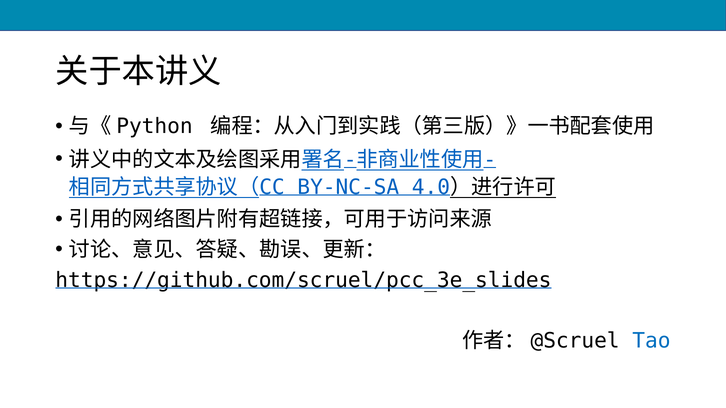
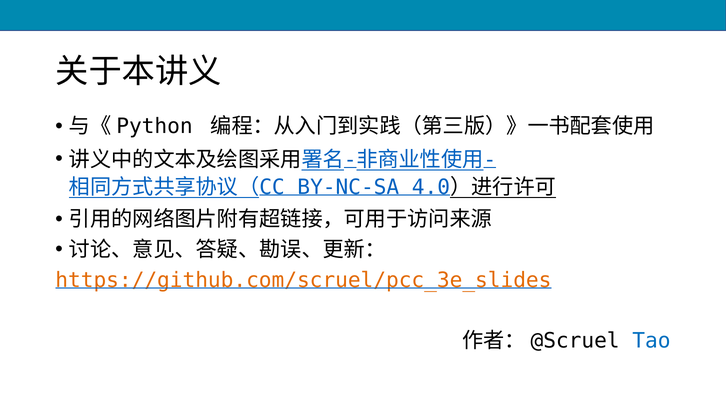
https://github.com/scruel/pcc_3e_slides colour: black -> orange
